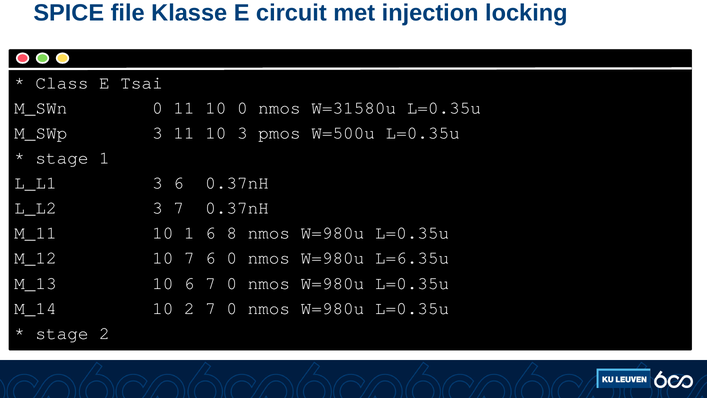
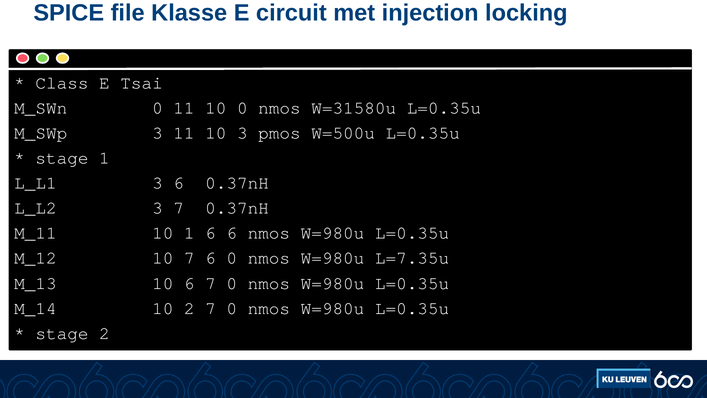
6 8: 8 -> 6
L=6.35u: L=6.35u -> L=7.35u
